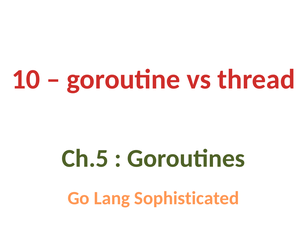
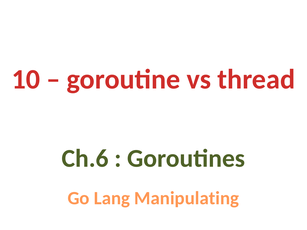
Ch.5: Ch.5 -> Ch.6
Sophisticated: Sophisticated -> Manipulating
